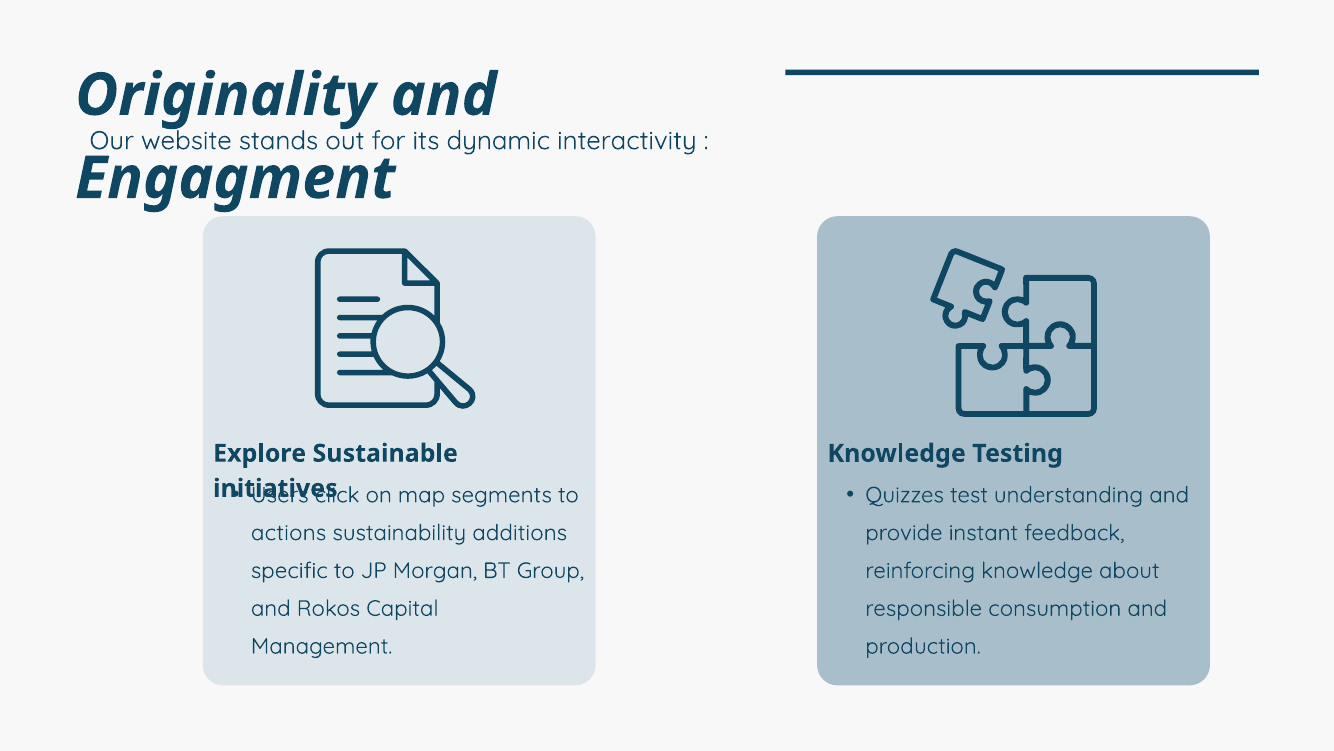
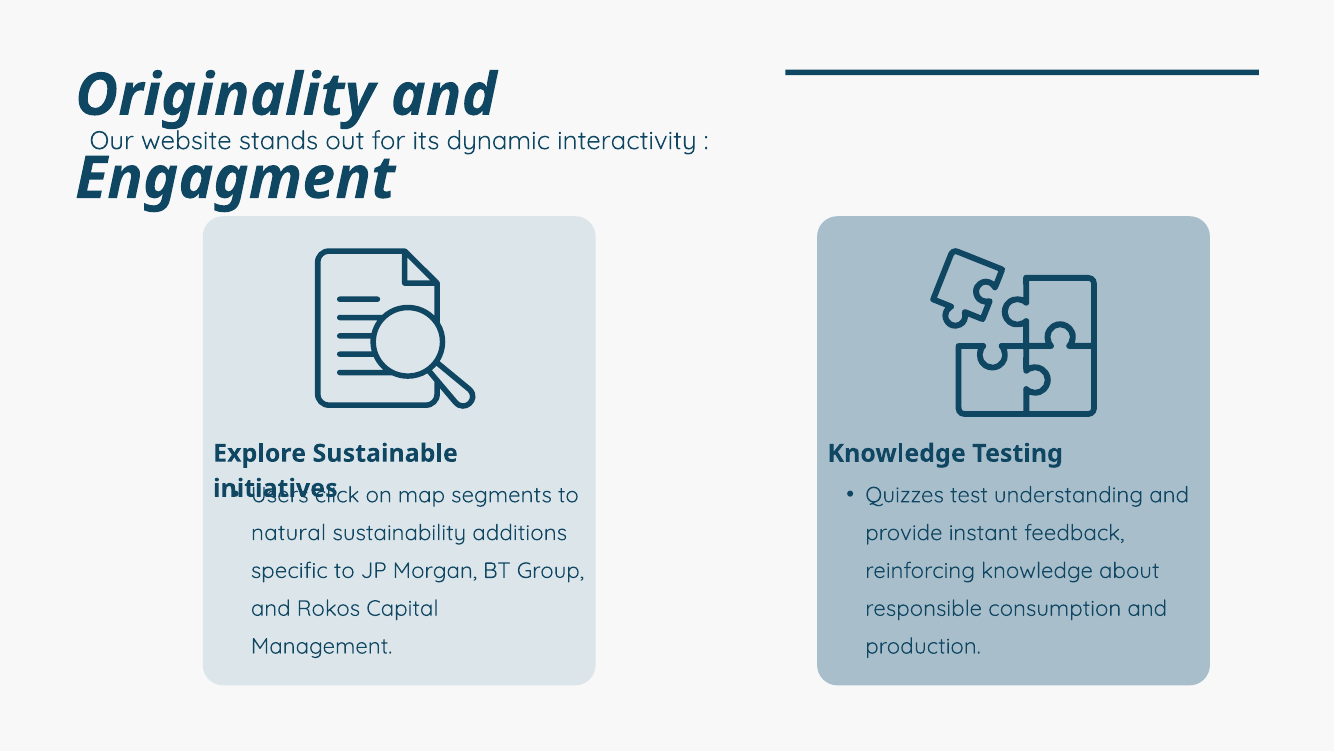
actions: actions -> natural
